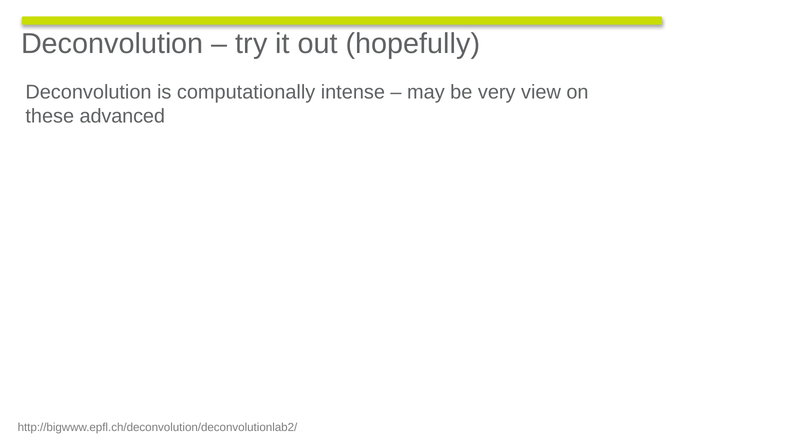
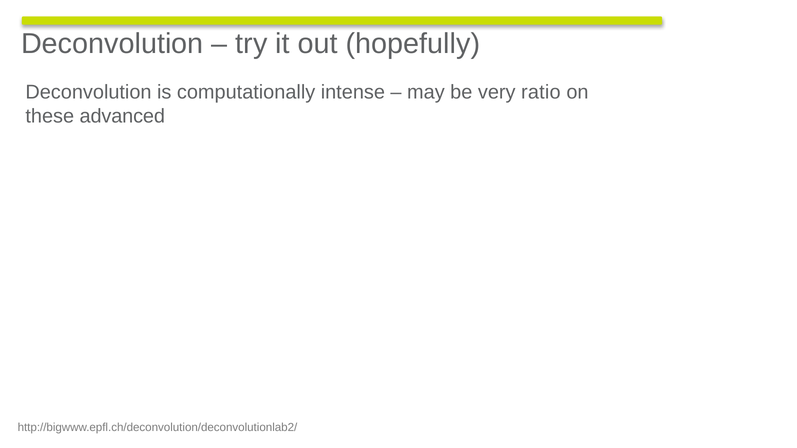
view: view -> ratio
